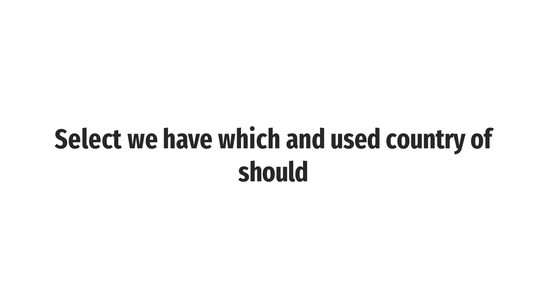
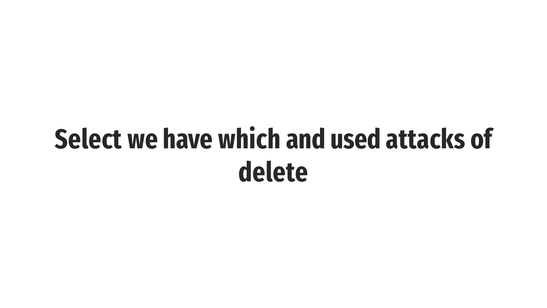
country: country -> attacks
should: should -> delete
